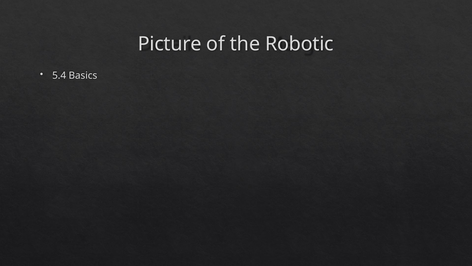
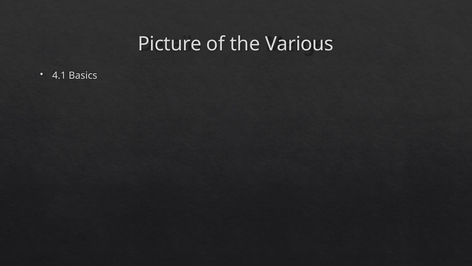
Robotic: Robotic -> Various
5.4: 5.4 -> 4.1
